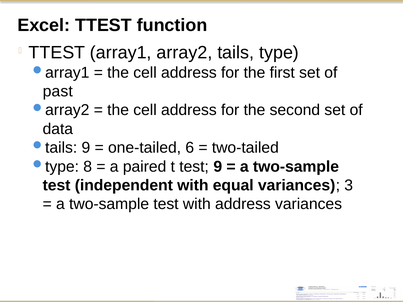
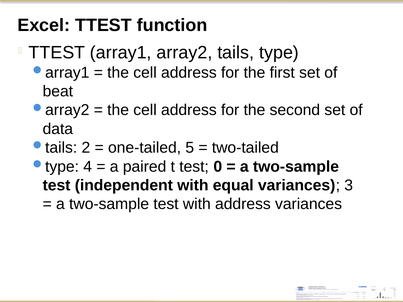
past: past -> beat
9 at (86, 148): 9 -> 2
6: 6 -> 5
8: 8 -> 4
test 9: 9 -> 0
